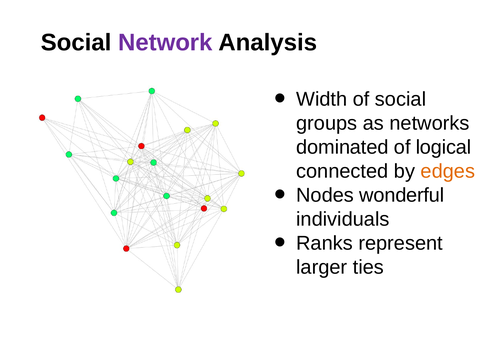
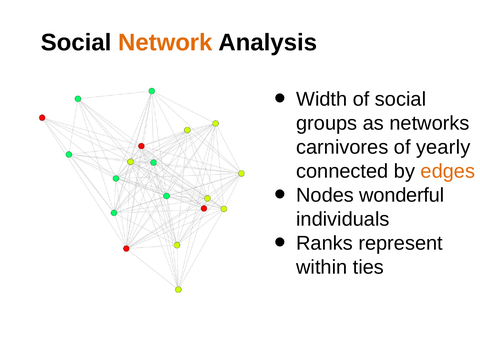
Network colour: purple -> orange
dominated: dominated -> carnivores
logical: logical -> yearly
larger: larger -> within
